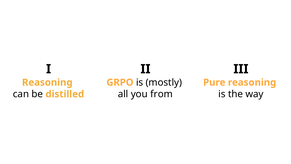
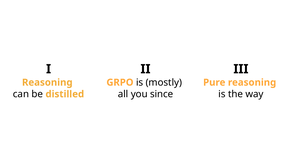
from: from -> since
